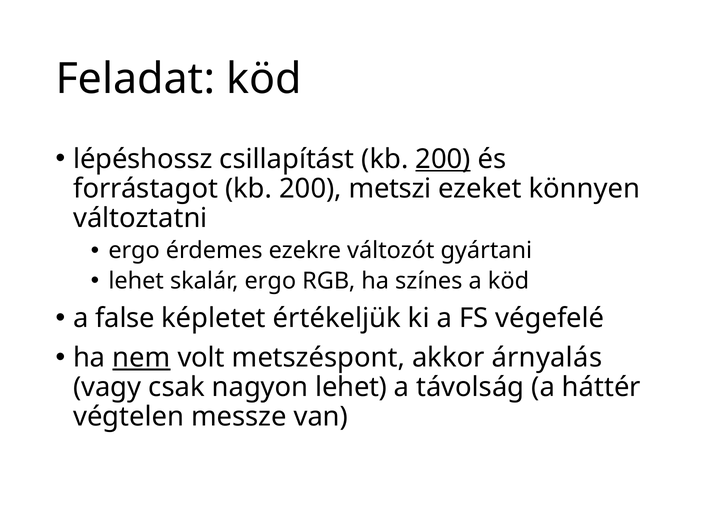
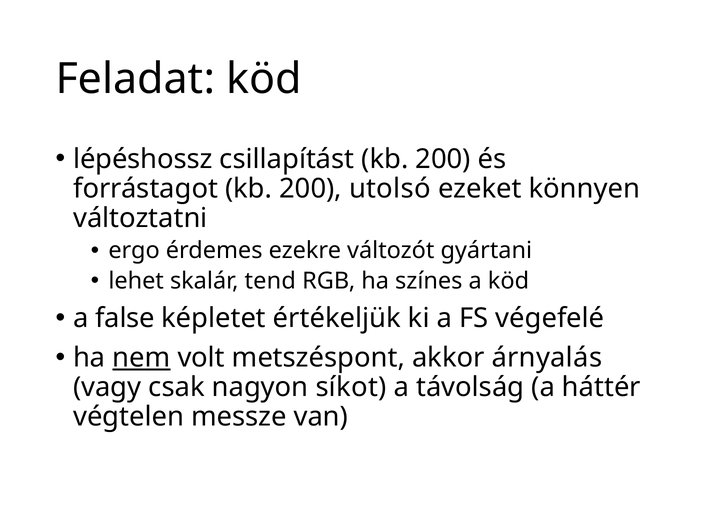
200 at (443, 159) underline: present -> none
metszi: metszi -> utolsó
skalár ergo: ergo -> tend
nagyon lehet: lehet -> síkot
